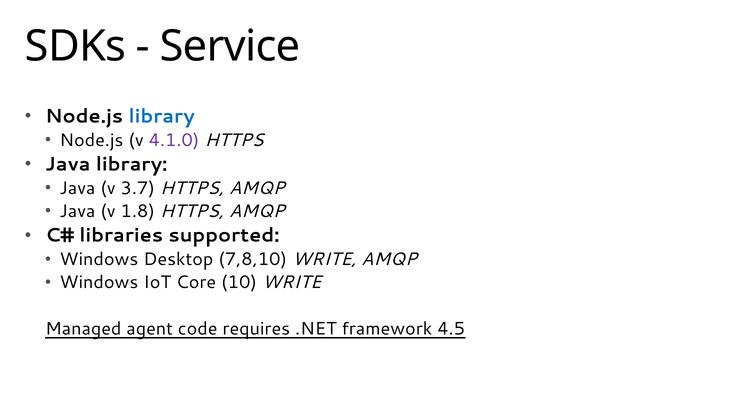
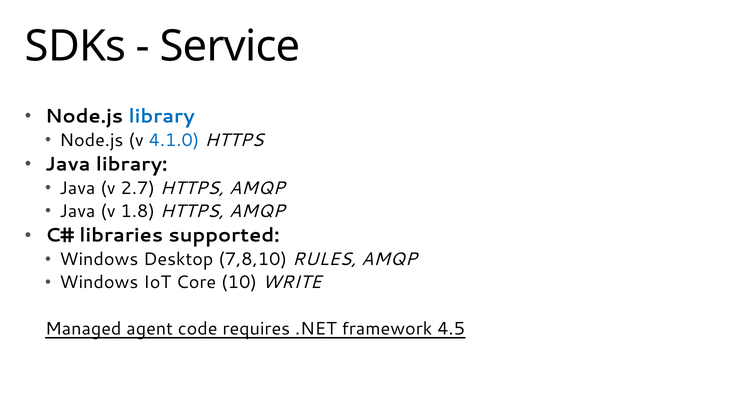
4.1.0 colour: purple -> blue
3.7: 3.7 -> 2.7
7,8,10 WRITE: WRITE -> RULES
